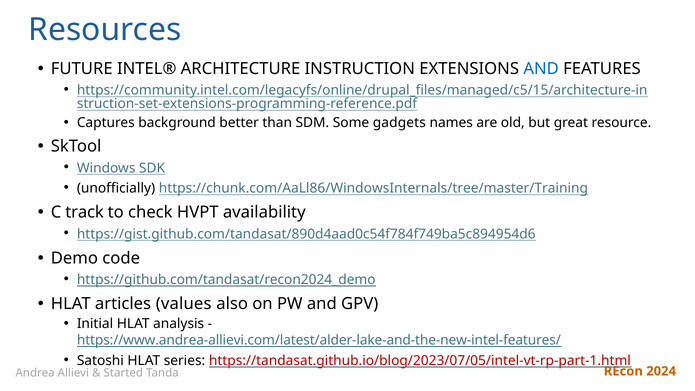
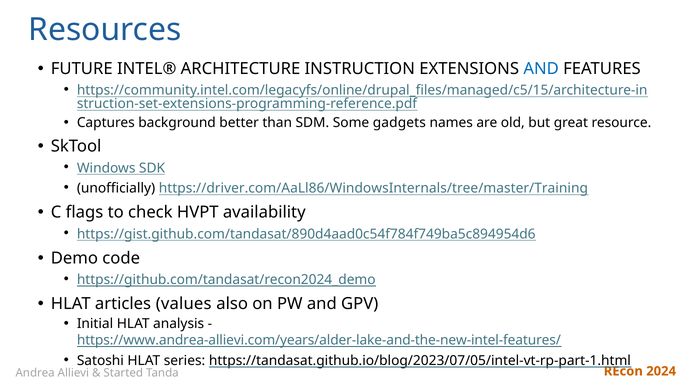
https://chunk.com/AaLl86/WindowsInternals/tree/master/Training: https://chunk.com/AaLl86/WindowsInternals/tree/master/Training -> https://driver.com/AaLl86/WindowsInternals/tree/master/Training
track: track -> flags
https://www.andrea-allievi.com/latest/alder-lake-and-the-new-intel-features/: https://www.andrea-allievi.com/latest/alder-lake-and-the-new-intel-features/ -> https://www.andrea-allievi.com/years/alder-lake-and-the-new-intel-features/
https://tandasat.github.io/blog/2023/07/05/intel-vt-rp-part-1.html colour: red -> black
